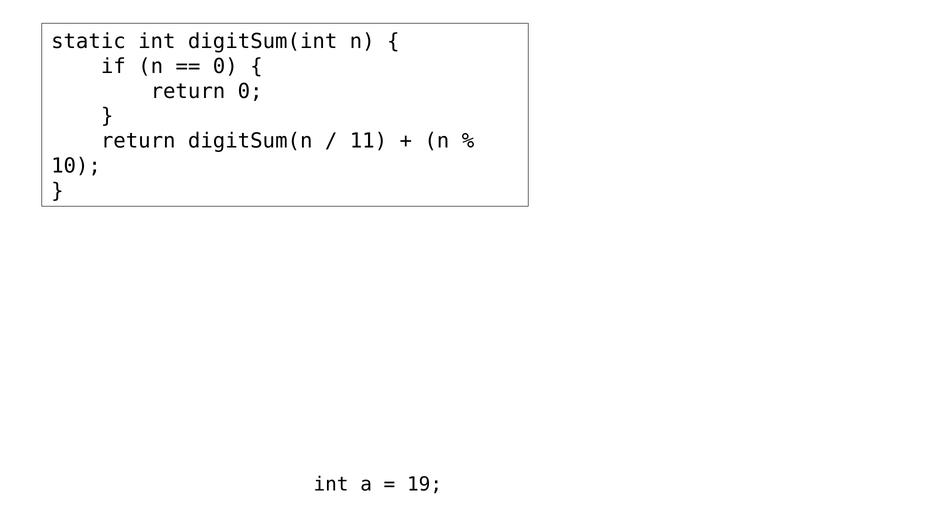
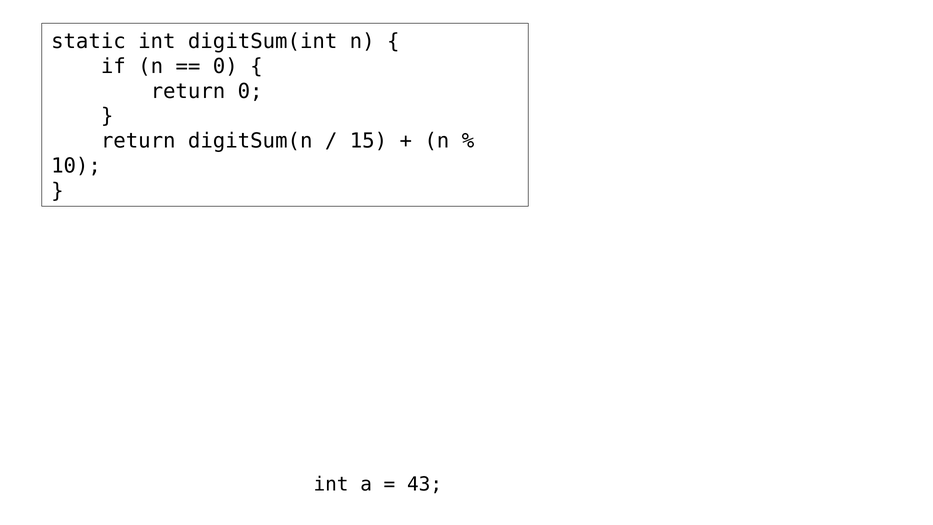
11: 11 -> 15
19: 19 -> 43
